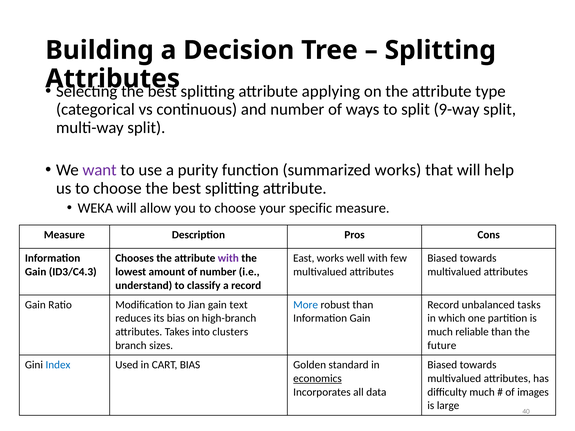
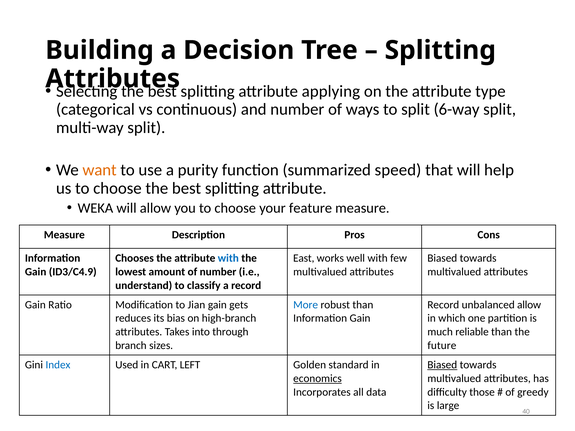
9-way: 9-way -> 6-way
want colour: purple -> orange
summarized works: works -> speed
specific: specific -> feature
with at (228, 258) colour: purple -> blue
ID3/C4.3: ID3/C4.3 -> ID3/C4.9
text: text -> gets
unbalanced tasks: tasks -> allow
clusters: clusters -> through
CART BIAS: BIAS -> LEFT
Biased at (442, 365) underline: none -> present
difficulty much: much -> those
images: images -> greedy
